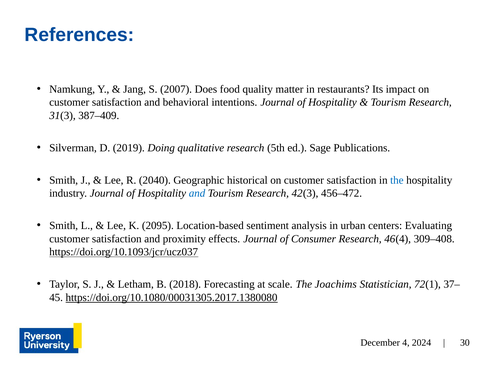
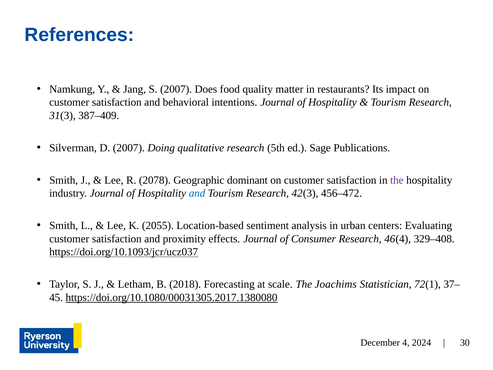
D 2019: 2019 -> 2007
2040: 2040 -> 2078
historical: historical -> dominant
the at (397, 180) colour: blue -> purple
2095: 2095 -> 2055
309–408: 309–408 -> 329–408
